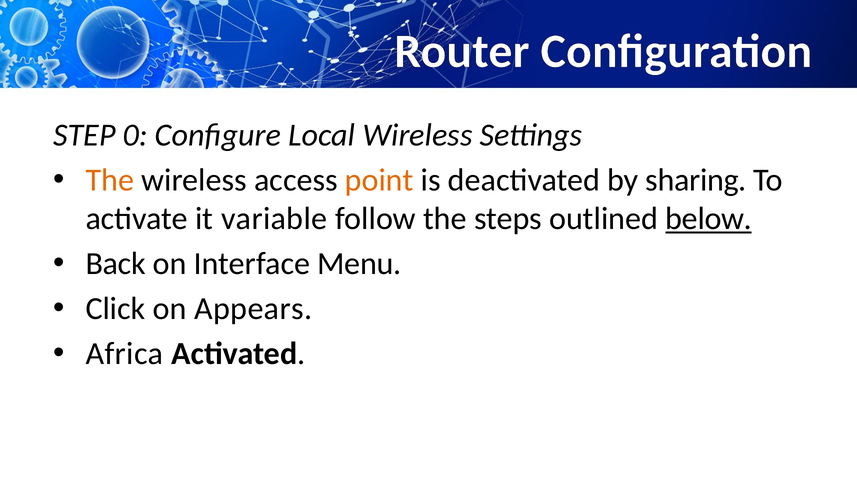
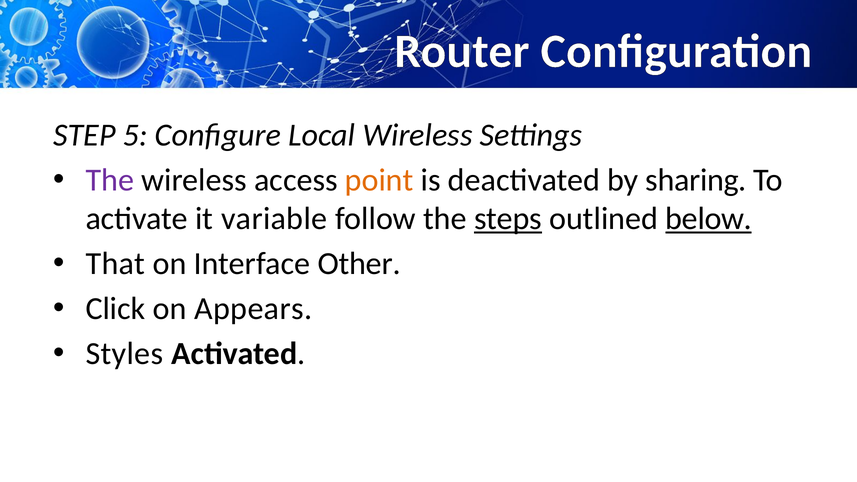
0: 0 -> 5
The at (110, 180) colour: orange -> purple
steps underline: none -> present
Back: Back -> That
Menu: Menu -> Other
Africa: Africa -> Styles
